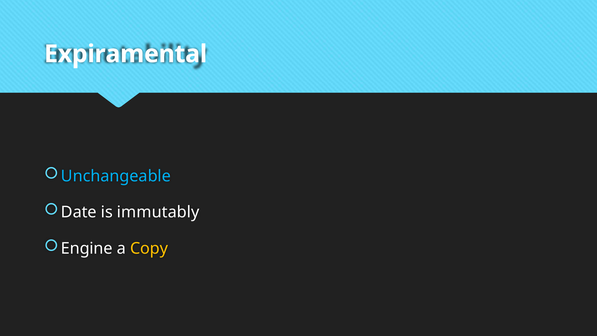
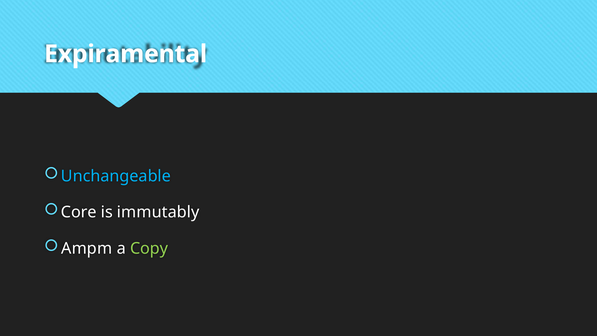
Date: Date -> Core
Engine: Engine -> Ampm
Copy colour: yellow -> light green
